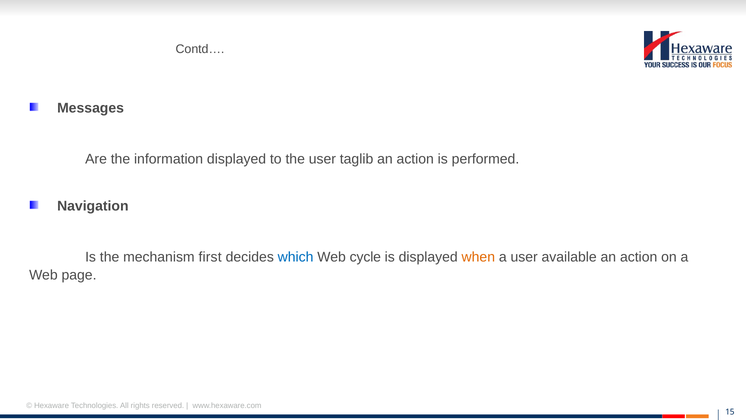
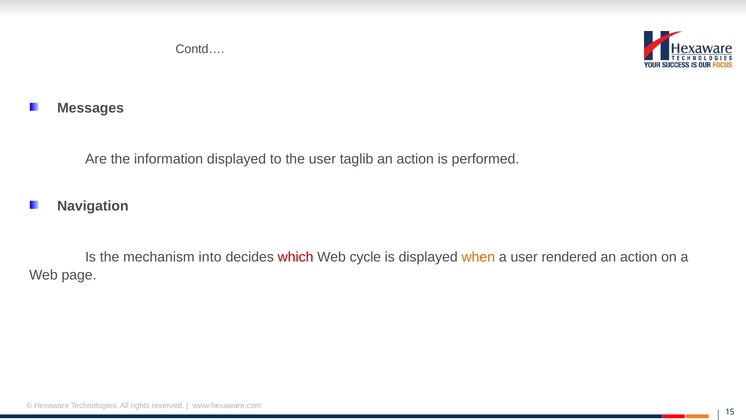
first: first -> into
which colour: blue -> red
available: available -> rendered
